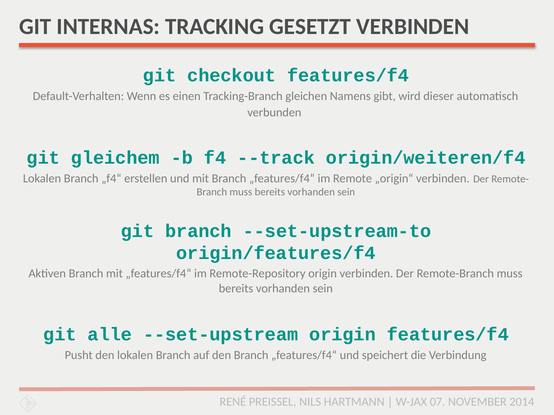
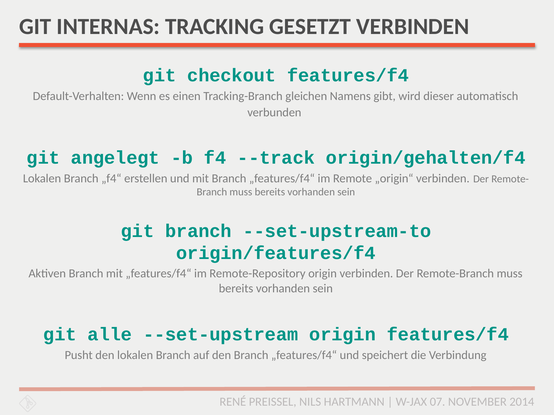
gleichem: gleichem -> angelegt
origin/weiteren/f4: origin/weiteren/f4 -> origin/gehalten/f4
